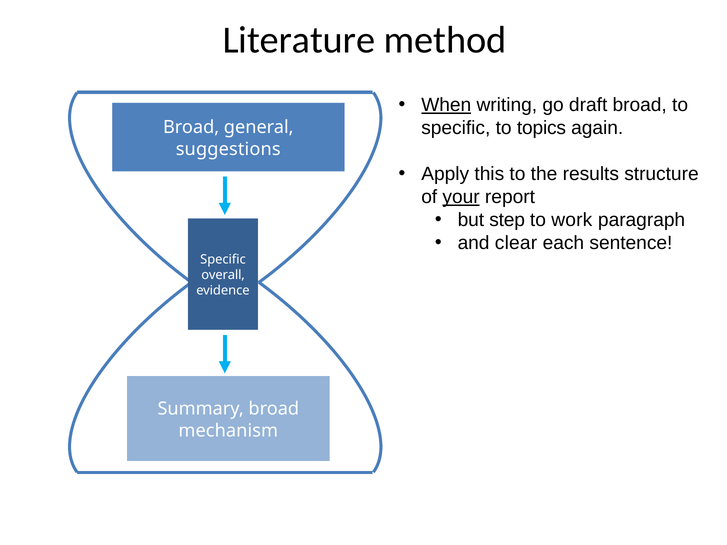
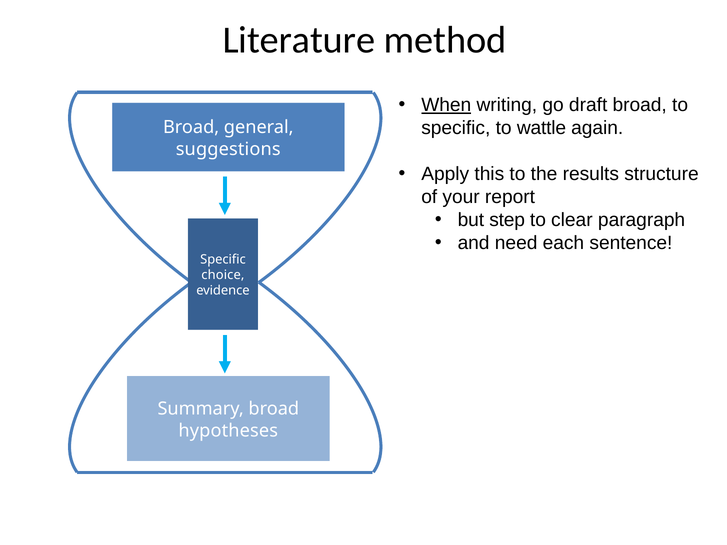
topics: topics -> wattle
your underline: present -> none
work: work -> clear
clear: clear -> need
overall: overall -> choice
mechanism: mechanism -> hypotheses
